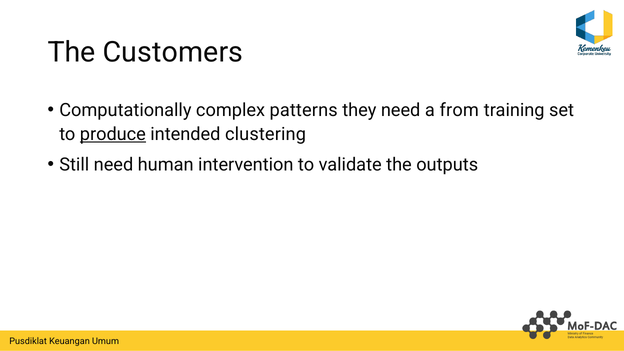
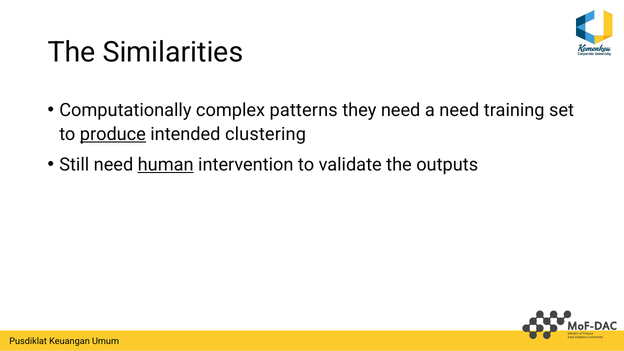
Customers: Customers -> Similarities
a from: from -> need
human underline: none -> present
